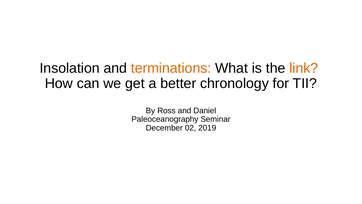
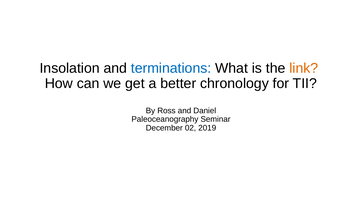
terminations colour: orange -> blue
